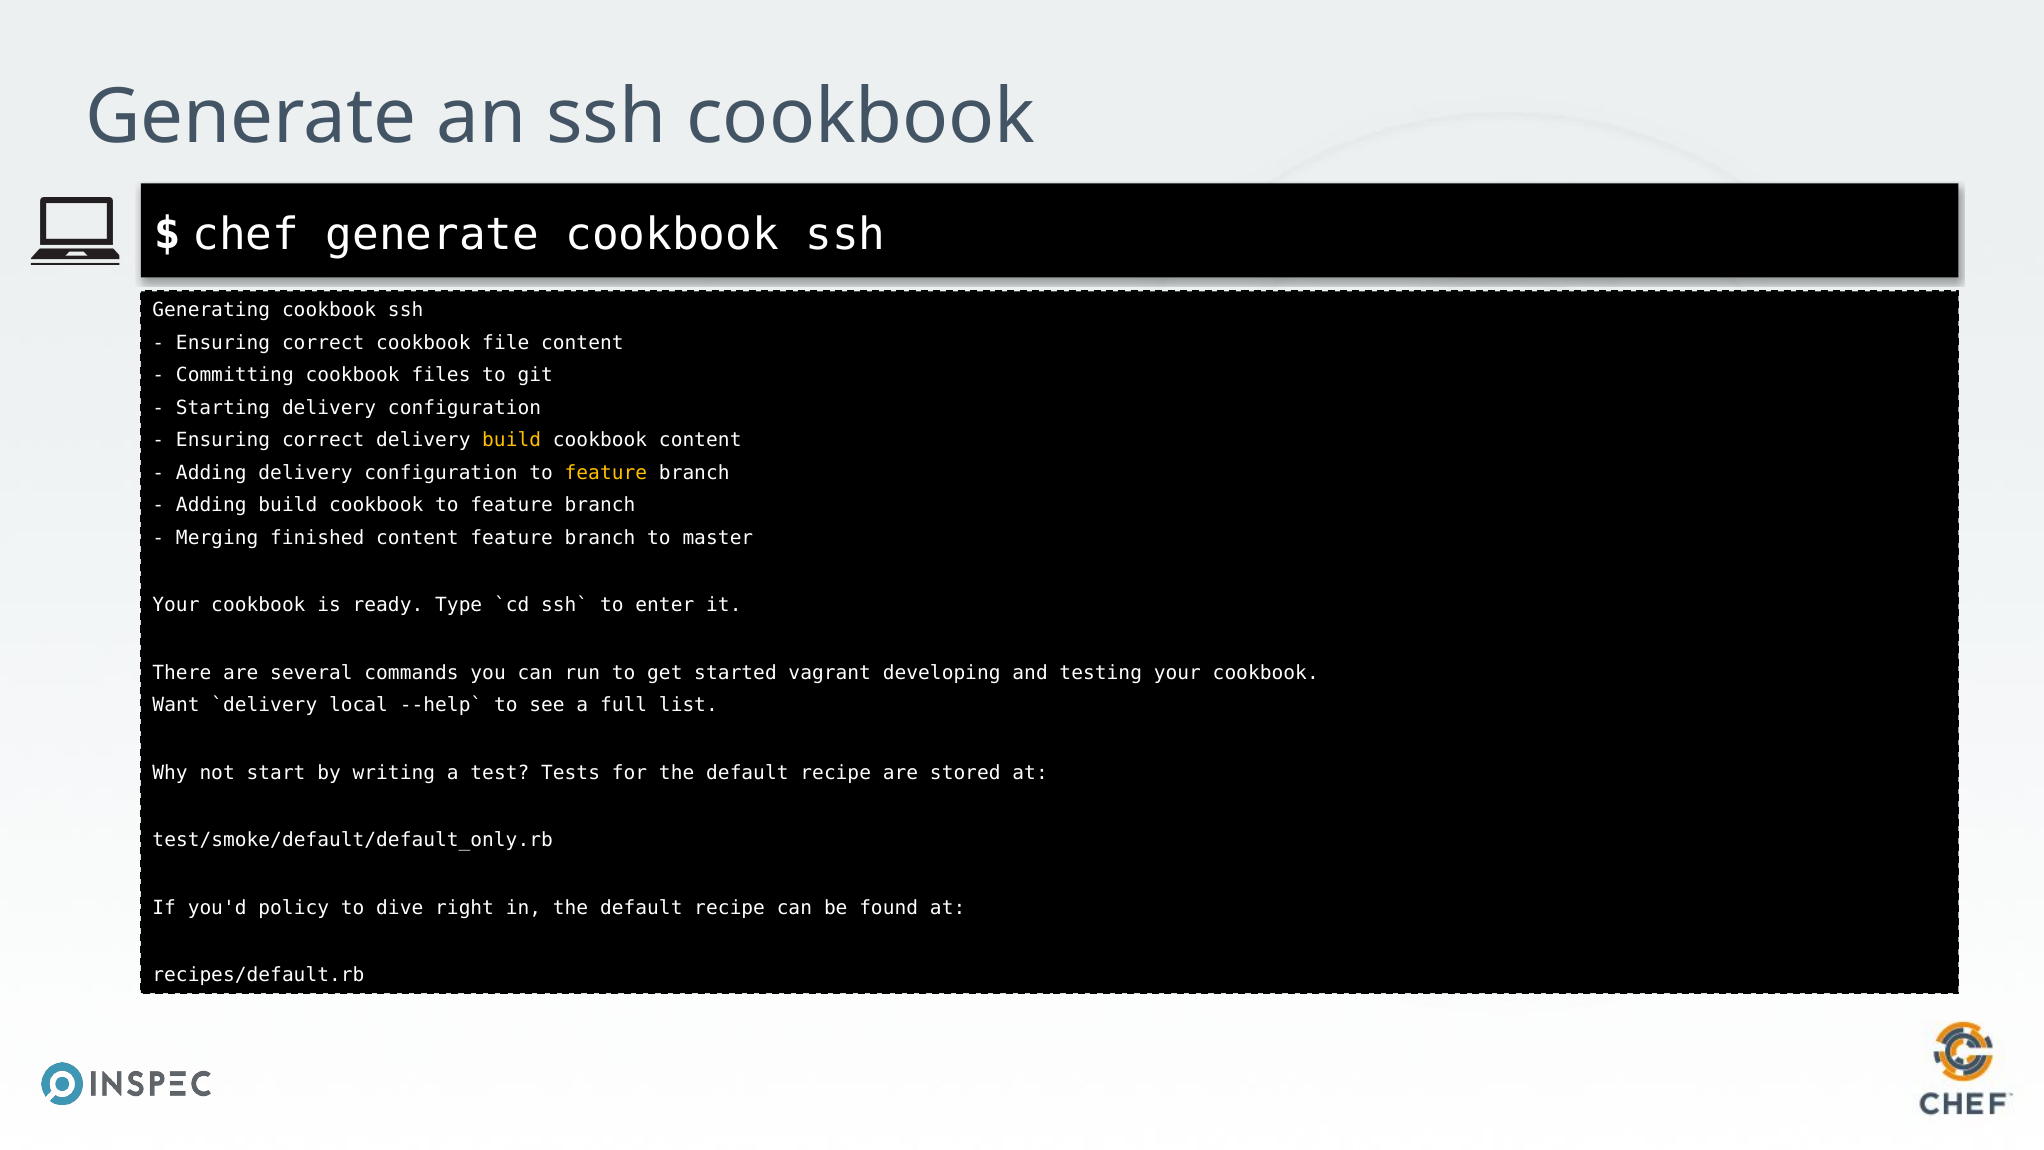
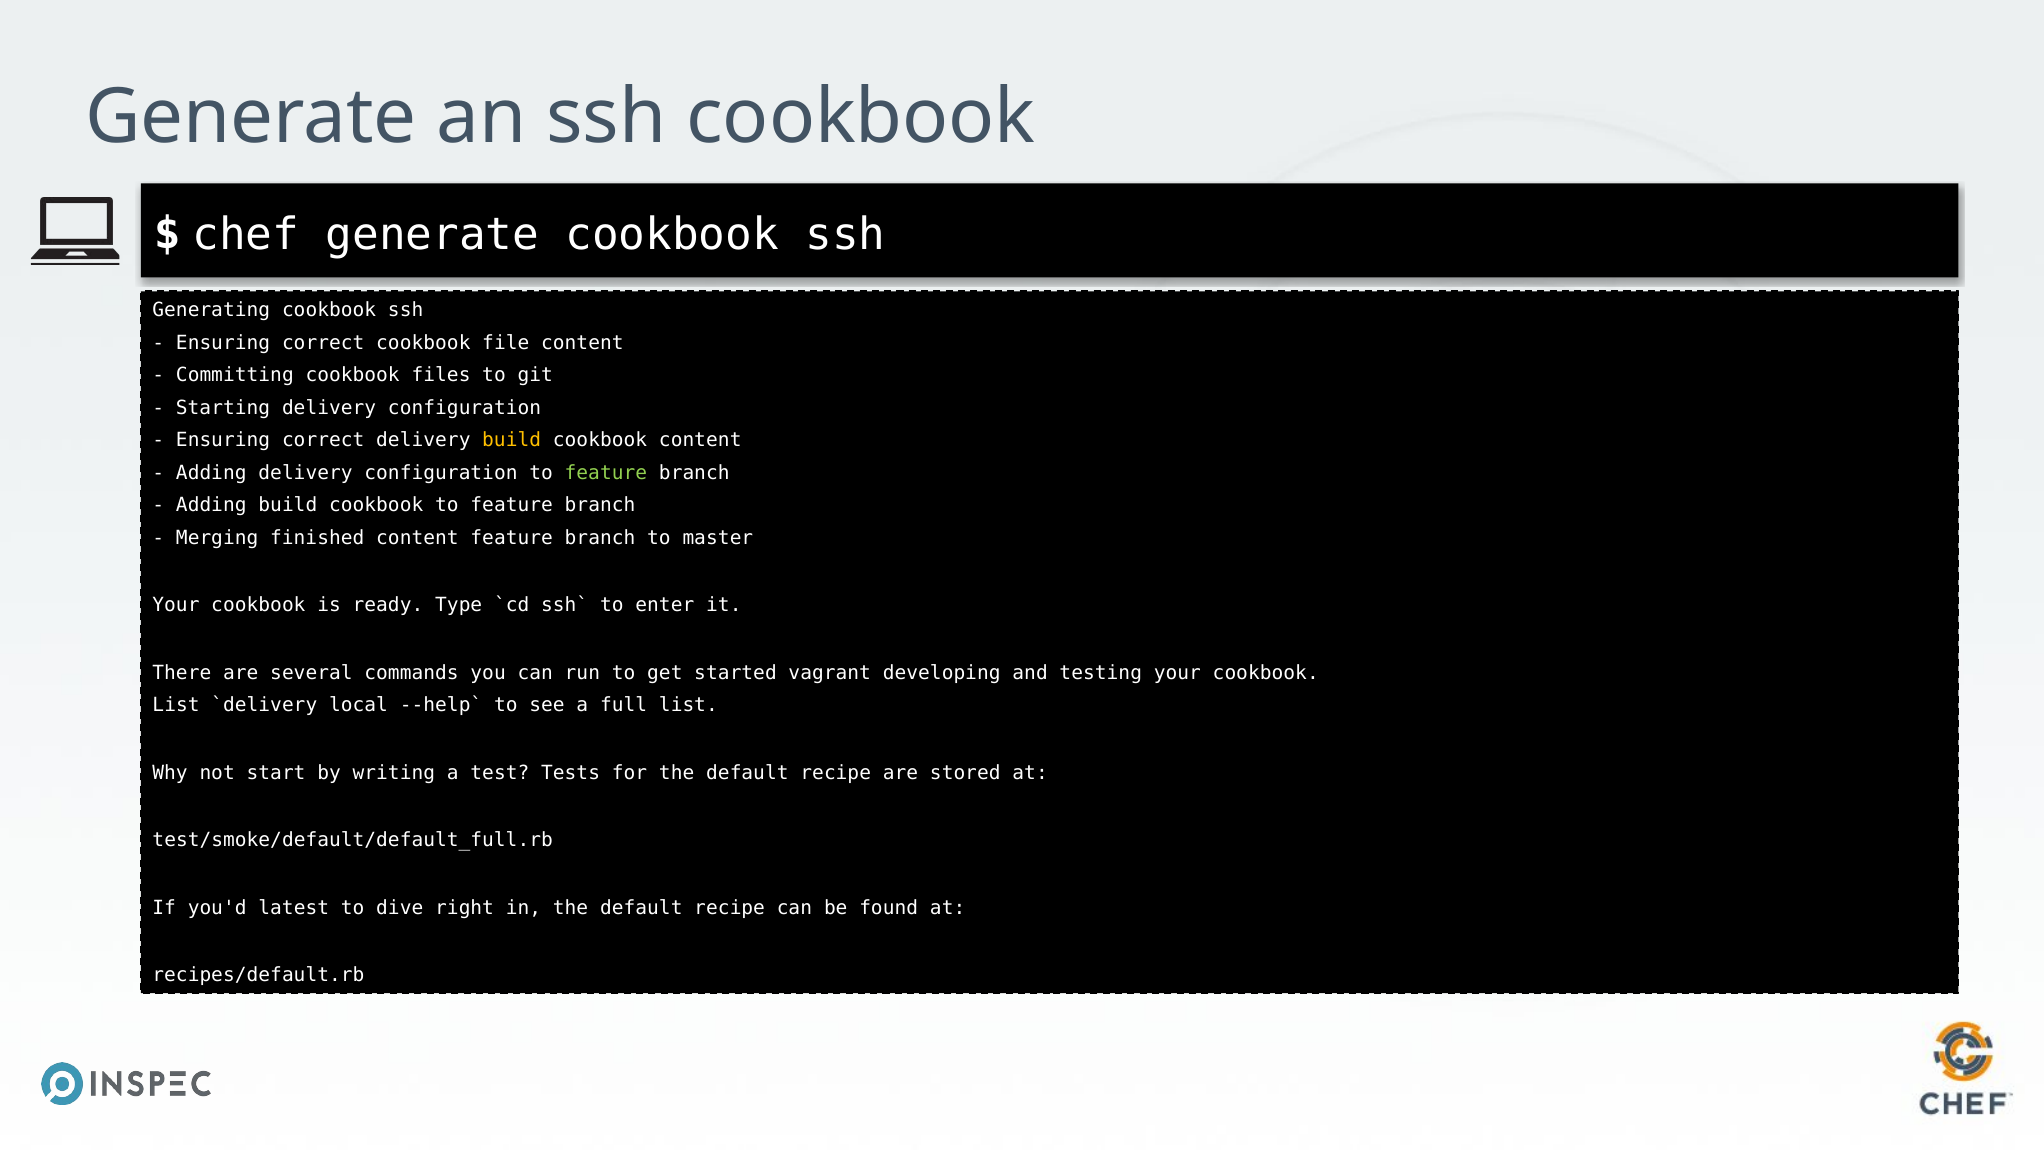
feature at (606, 473) colour: yellow -> light green
Want at (176, 705): Want -> List
test/smoke/default/default_only.rb: test/smoke/default/default_only.rb -> test/smoke/default/default_full.rb
policy: policy -> latest
